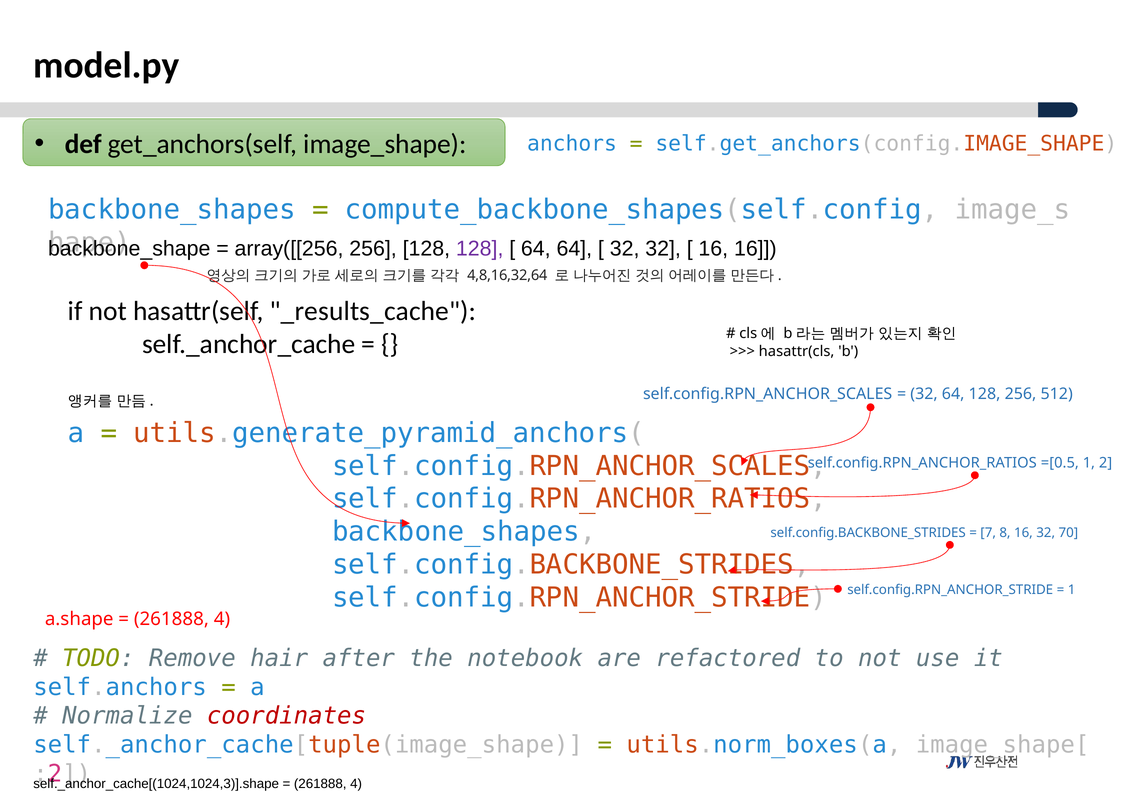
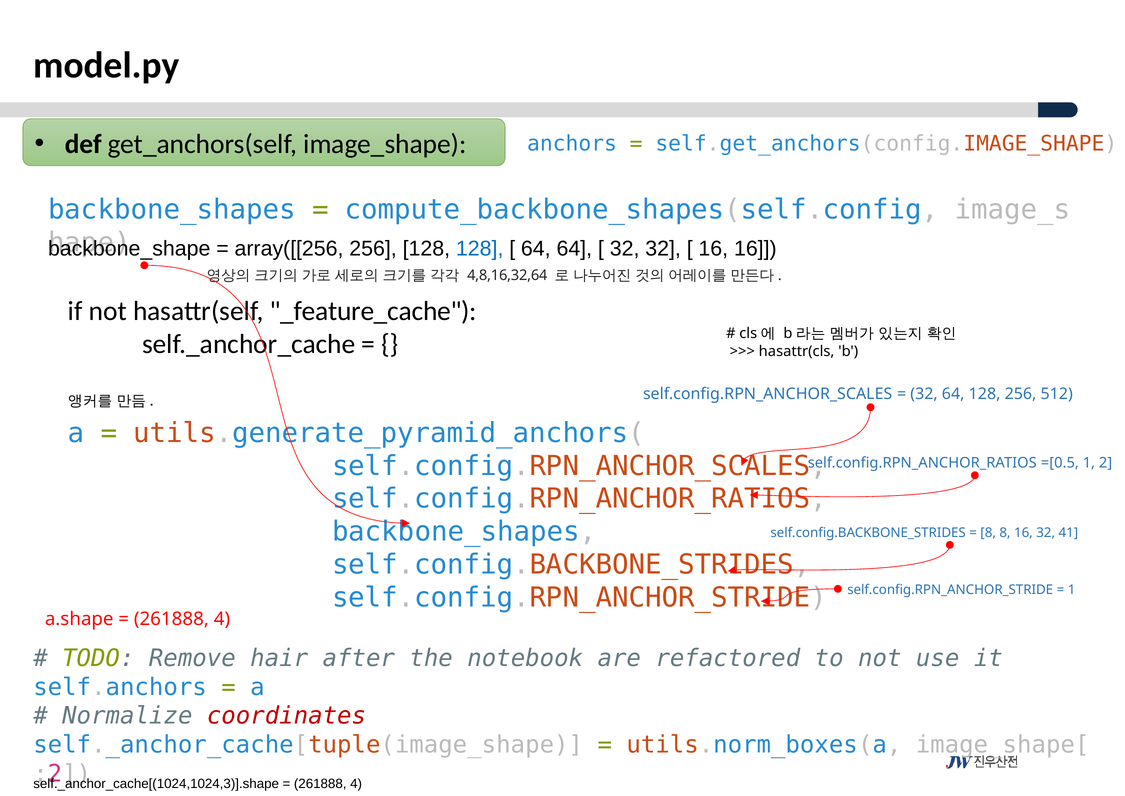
128 at (480, 249) colour: purple -> blue
_results_cache: _results_cache -> _feature_cache
7 at (988, 533): 7 -> 8
70: 70 -> 41
